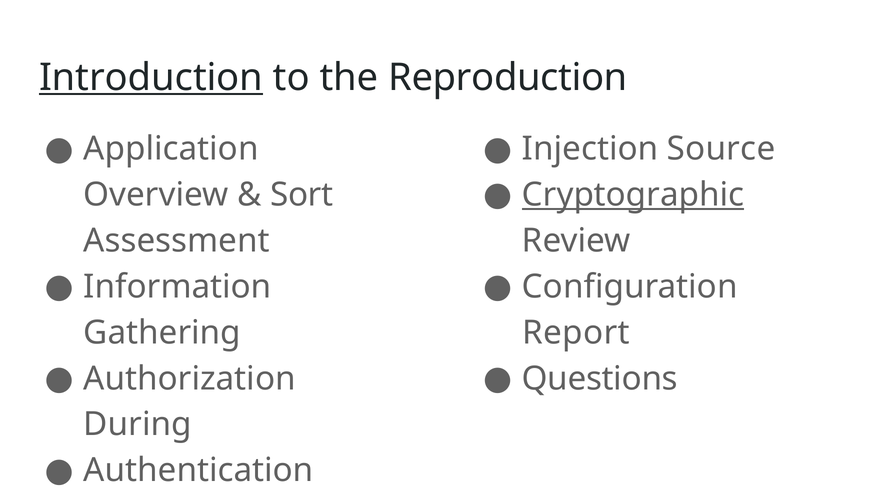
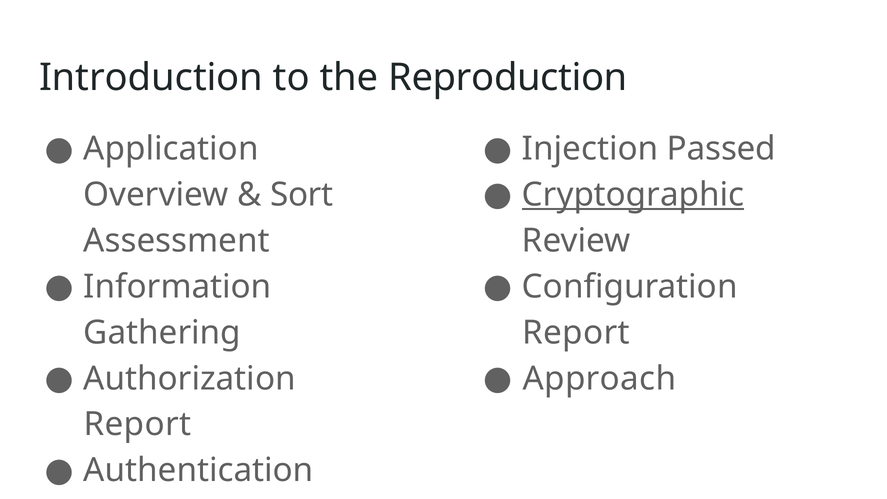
Introduction underline: present -> none
Source: Source -> Passed
Questions: Questions -> Approach
During at (138, 424): During -> Report
